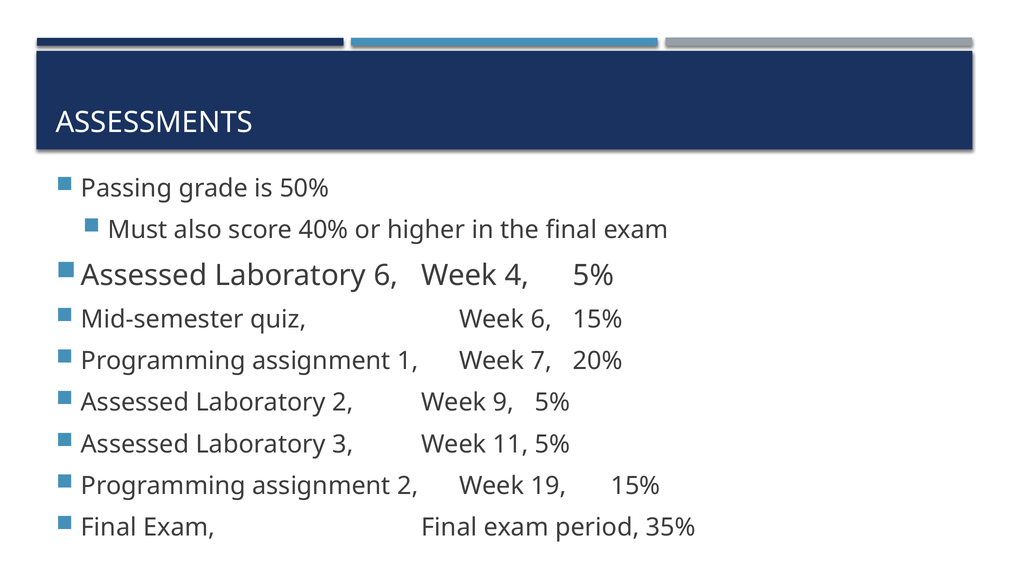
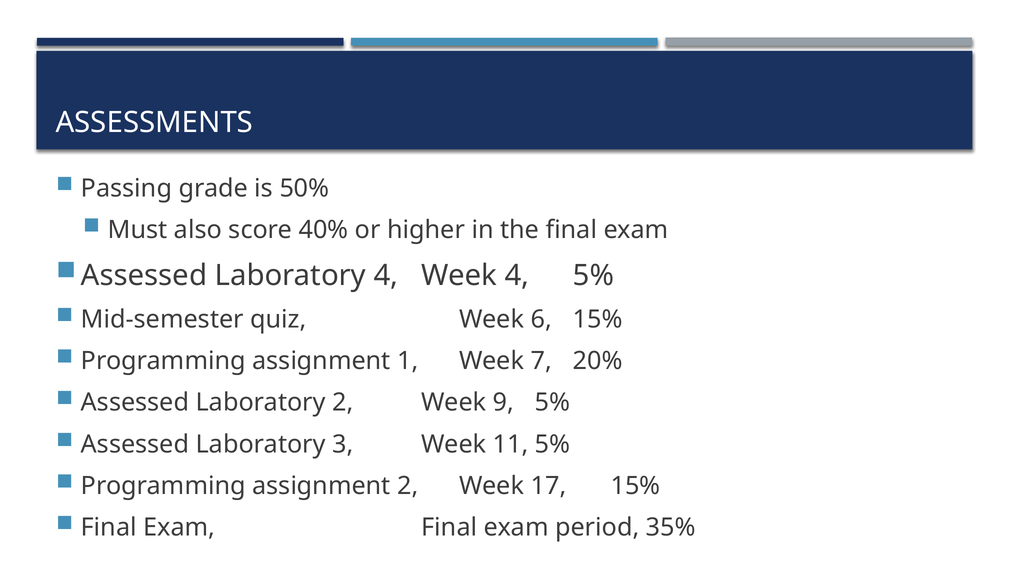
Laboratory 6: 6 -> 4
19: 19 -> 17
